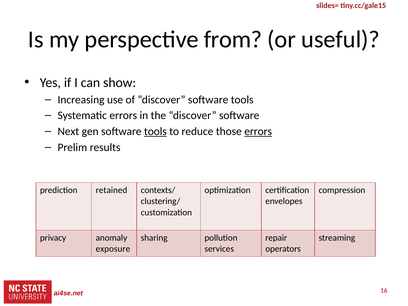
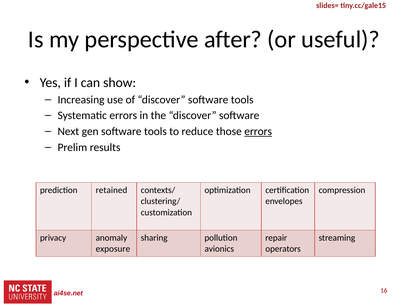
from: from -> after
tools at (155, 131) underline: present -> none
services: services -> avionics
